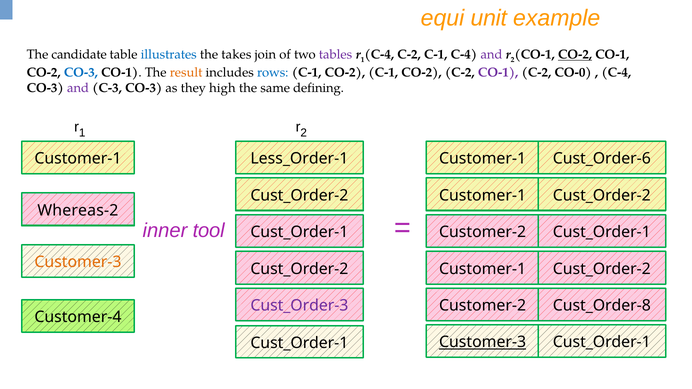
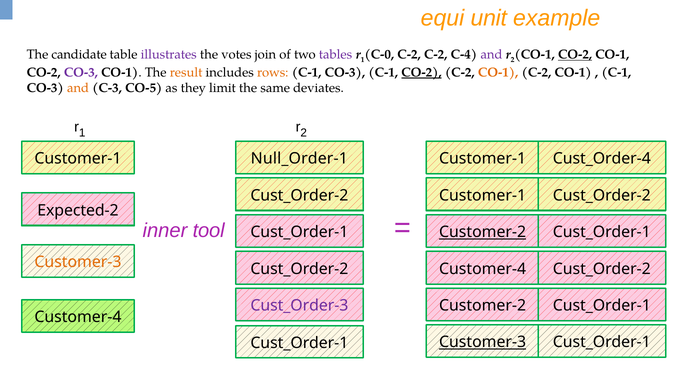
illustrates colour: blue -> purple
takes: takes -> votes
C-4 at (379, 55): C-4 -> C-0
C-2 C-1: C-1 -> C-2
CO-3 at (81, 72) colour: blue -> purple
rows colour: blue -> orange
CO-2 at (345, 72): CO-2 -> CO-3
CO-2 at (422, 72) underline: none -> present
CO-1 at (498, 72) colour: purple -> orange
CO-0 at (573, 72): CO-0 -> CO-1
C-4 at (616, 72): C-4 -> C-1
and at (78, 88) colour: purple -> orange
C-3 CO-3: CO-3 -> CO-5
high: high -> limit
defining: defining -> deviates
Less_Order-1: Less_Order-1 -> Null_Order-1
Cust_Order-6: Cust_Order-6 -> Cust_Order-4
Whereas-2: Whereas-2 -> Expected-2
Customer-2 at (483, 232) underline: none -> present
Customer-1 at (483, 269): Customer-1 -> Customer-4
Cust_Order-8 at (602, 306): Cust_Order-8 -> Cust_Order-1
